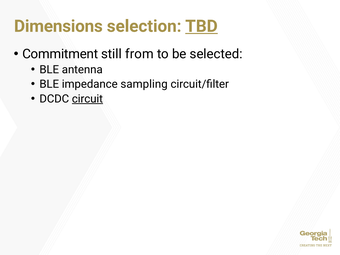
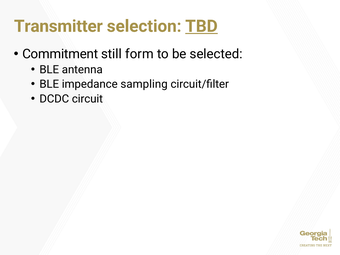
Dimensions: Dimensions -> Transmitter
from: from -> form
circuit underline: present -> none
